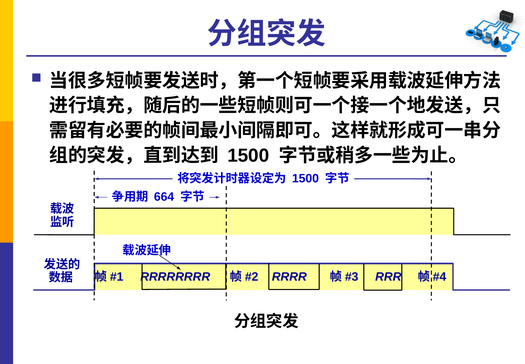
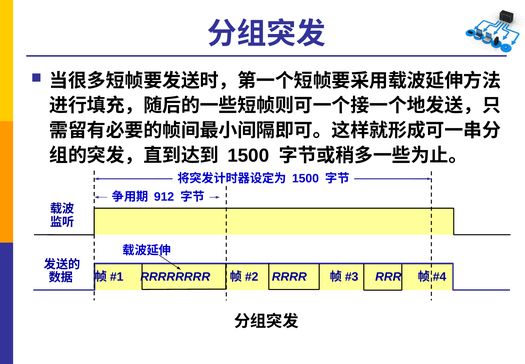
664: 664 -> 912
